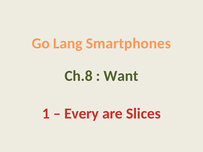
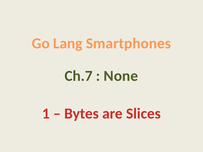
Ch.8: Ch.8 -> Ch.7
Want: Want -> None
Every: Every -> Bytes
